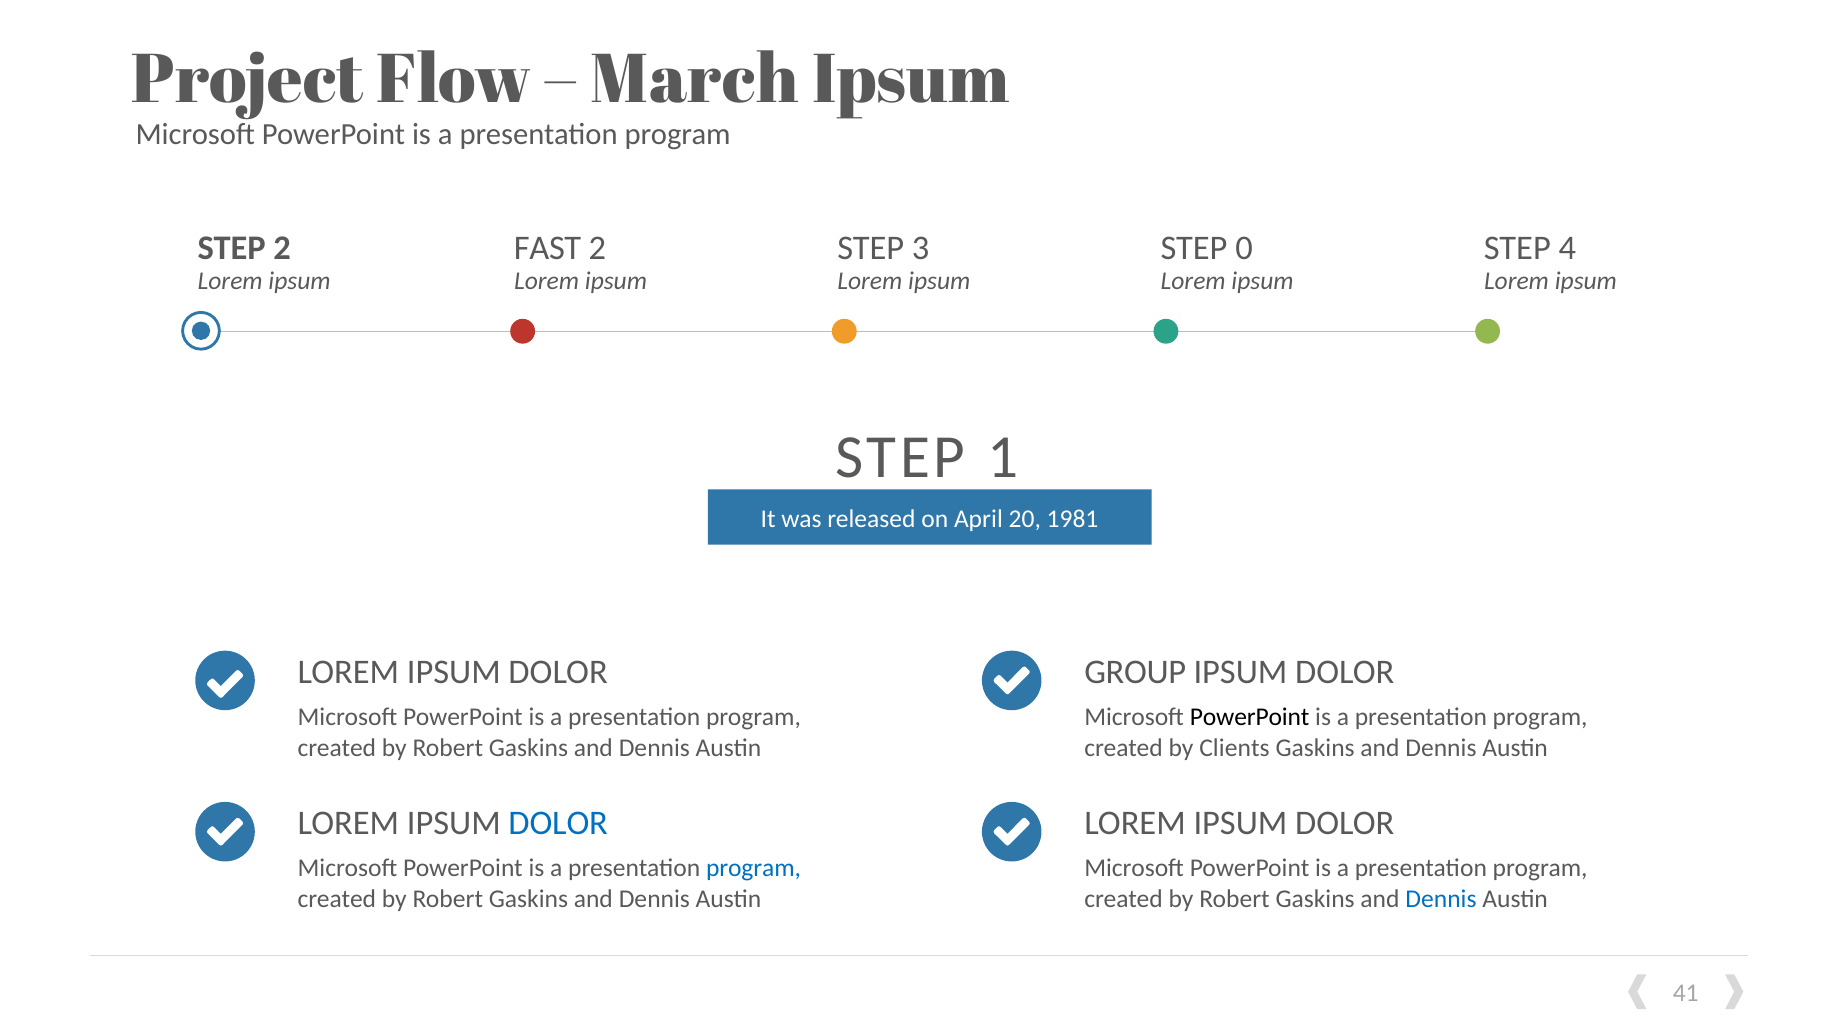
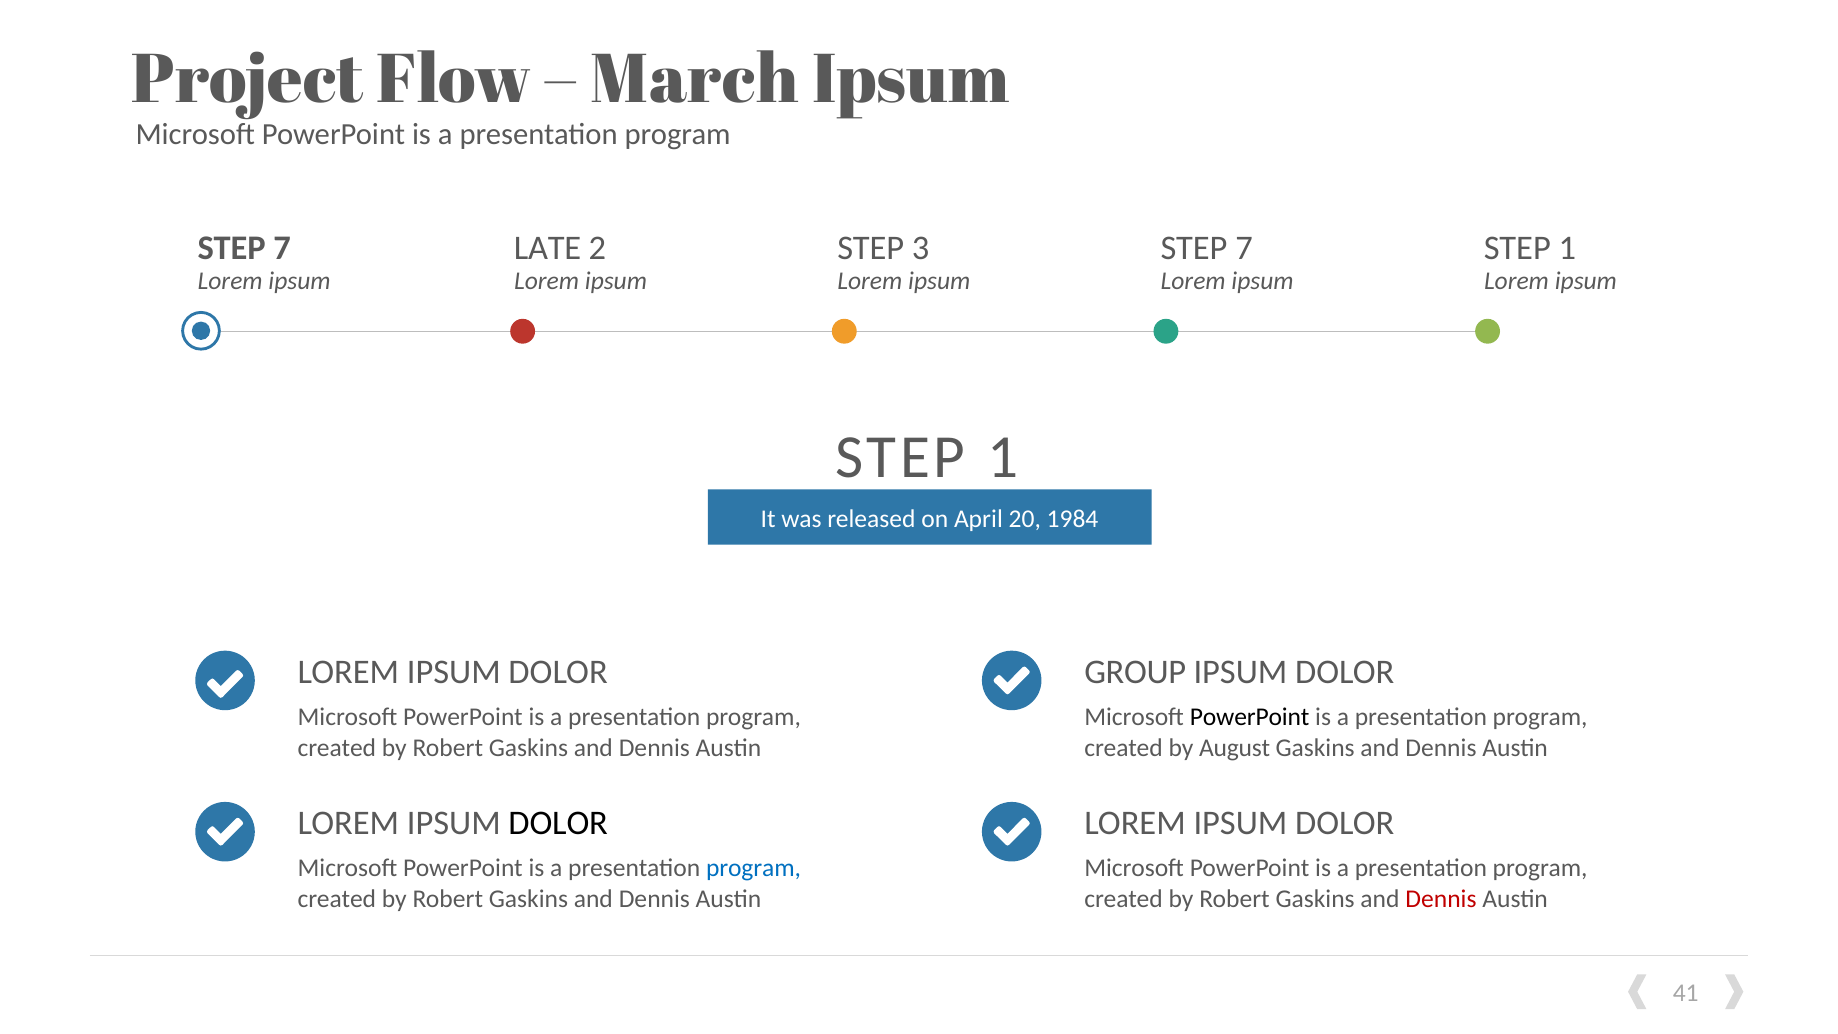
2 at (282, 248): 2 -> 7
FAST: FAST -> LATE
0 at (1244, 248): 0 -> 7
4 at (1567, 248): 4 -> 1
1981: 1981 -> 1984
Clients: Clients -> August
DOLOR at (558, 823) colour: blue -> black
Dennis at (1441, 899) colour: blue -> red
